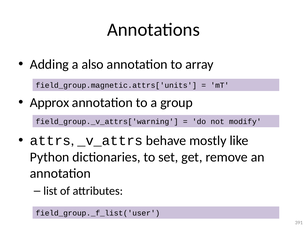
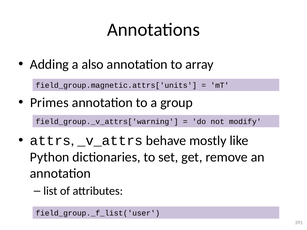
Approx: Approx -> Primes
